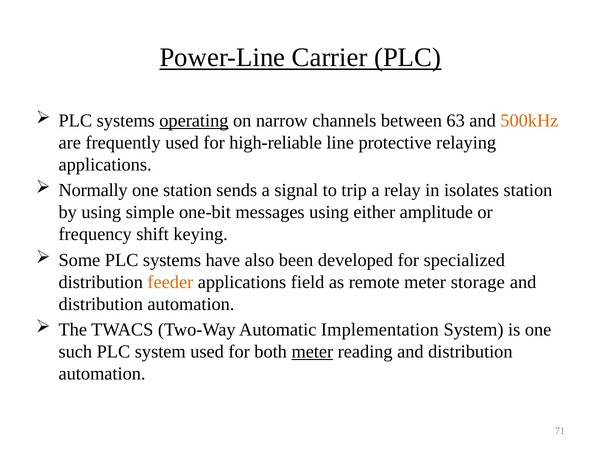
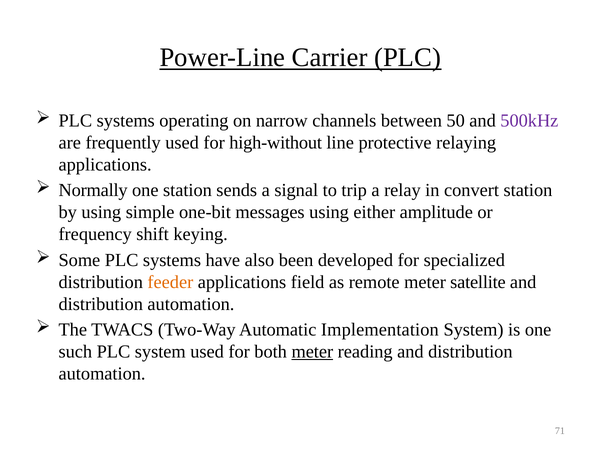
operating underline: present -> none
63: 63 -> 50
500kHz colour: orange -> purple
high-reliable: high-reliable -> high-without
isolates: isolates -> convert
storage: storage -> satellite
